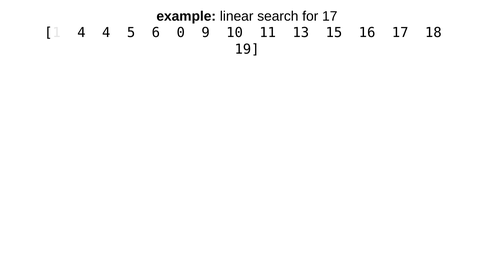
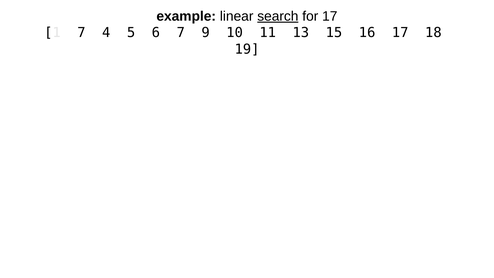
search underline: none -> present
1 4: 4 -> 7
6 0: 0 -> 7
